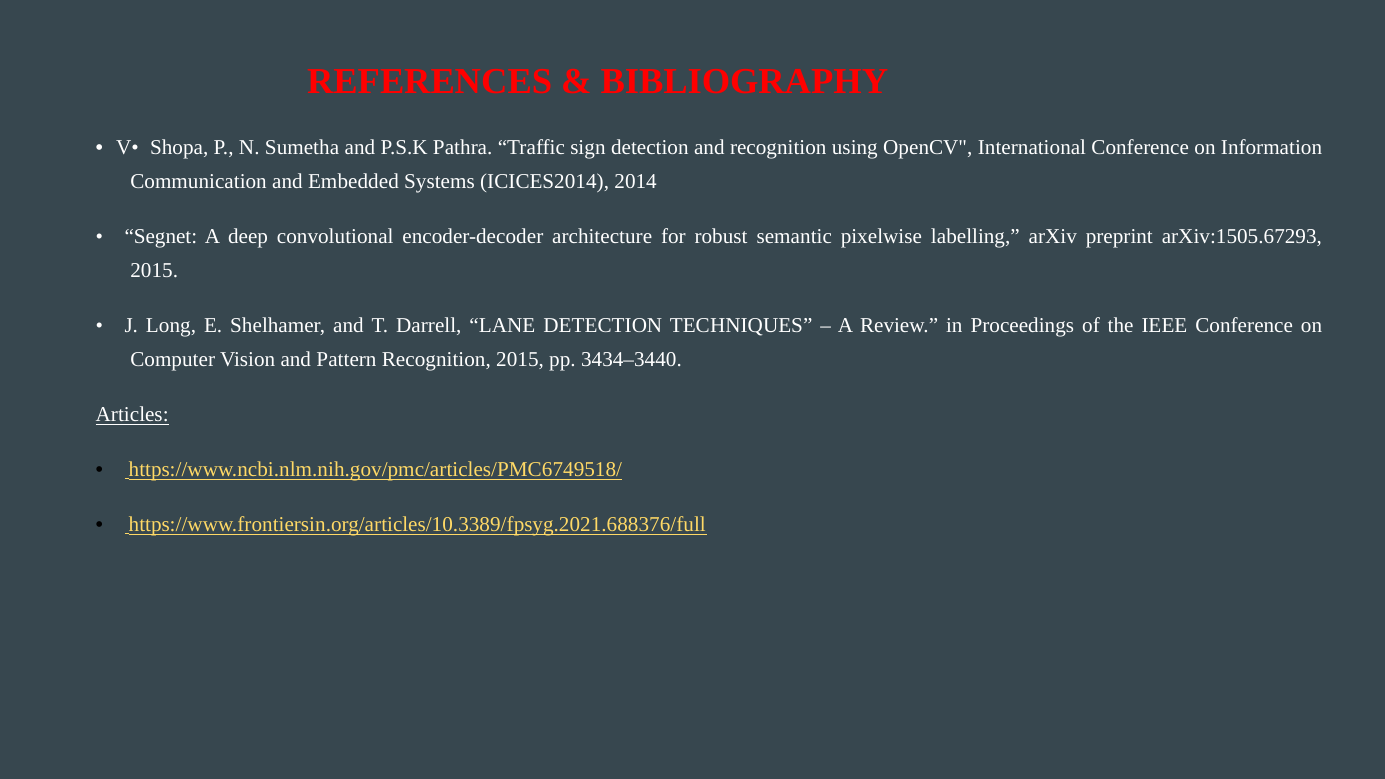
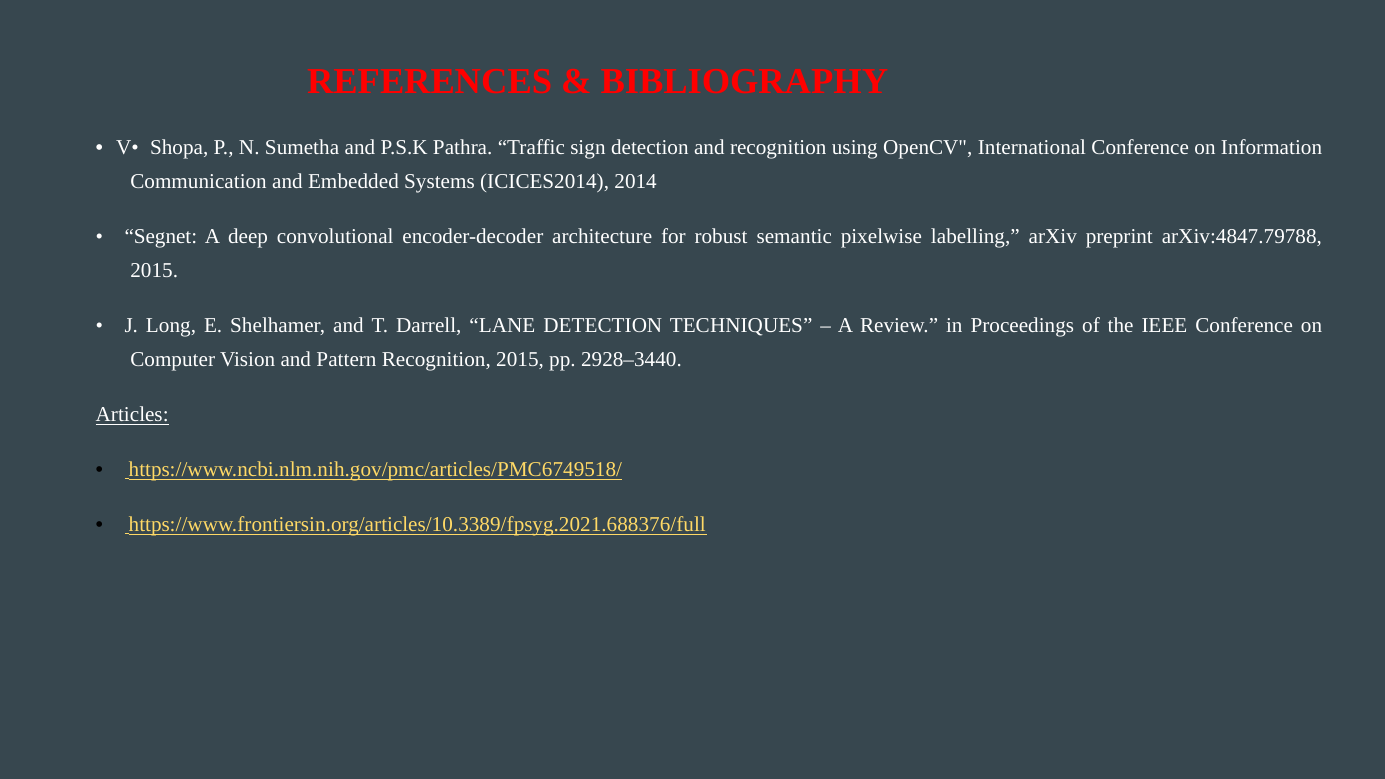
arXiv:1505.67293: arXiv:1505.67293 -> arXiv:4847.79788
3434–3440: 3434–3440 -> 2928–3440
